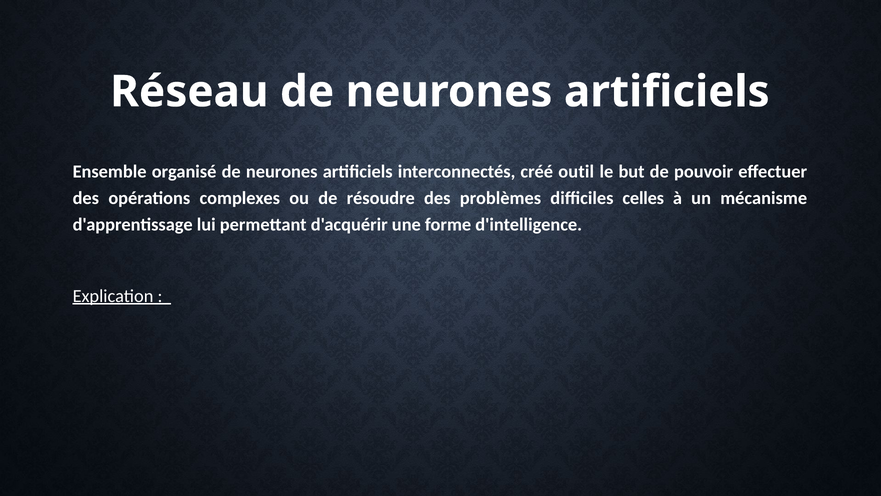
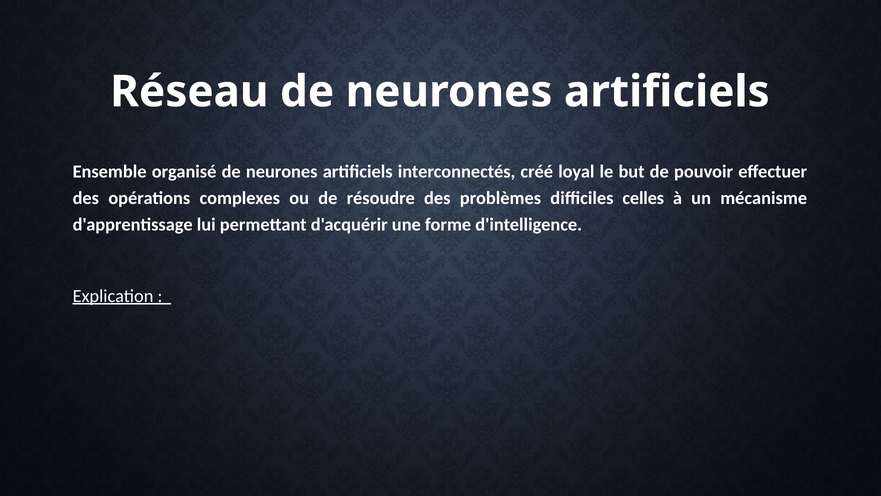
outil: outil -> loyal
